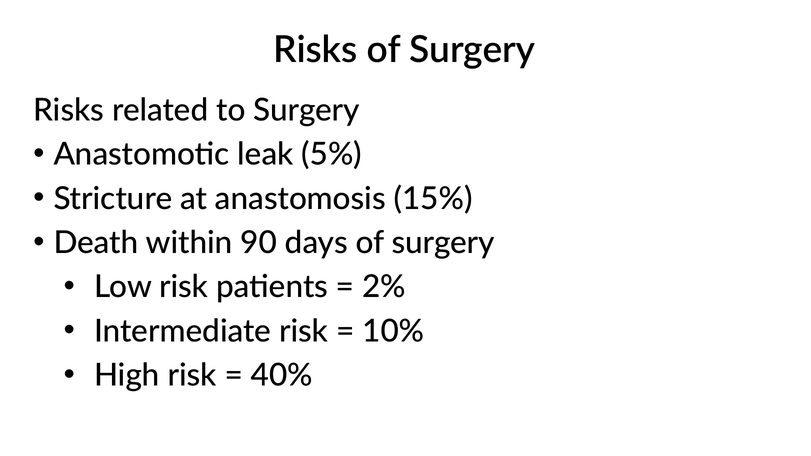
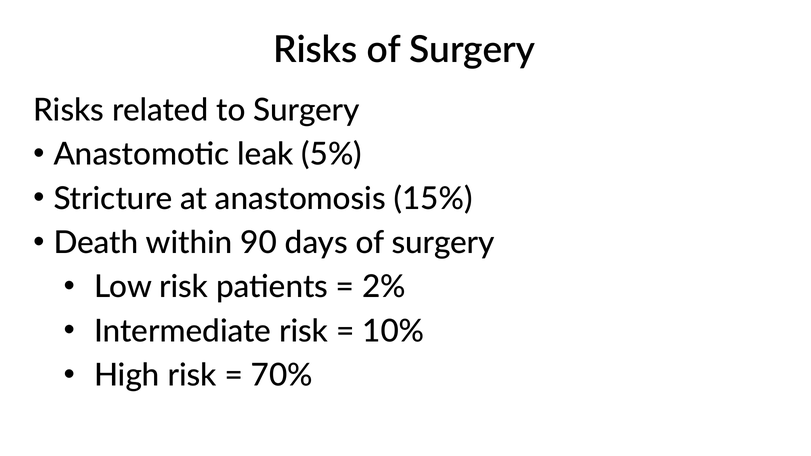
40%: 40% -> 70%
